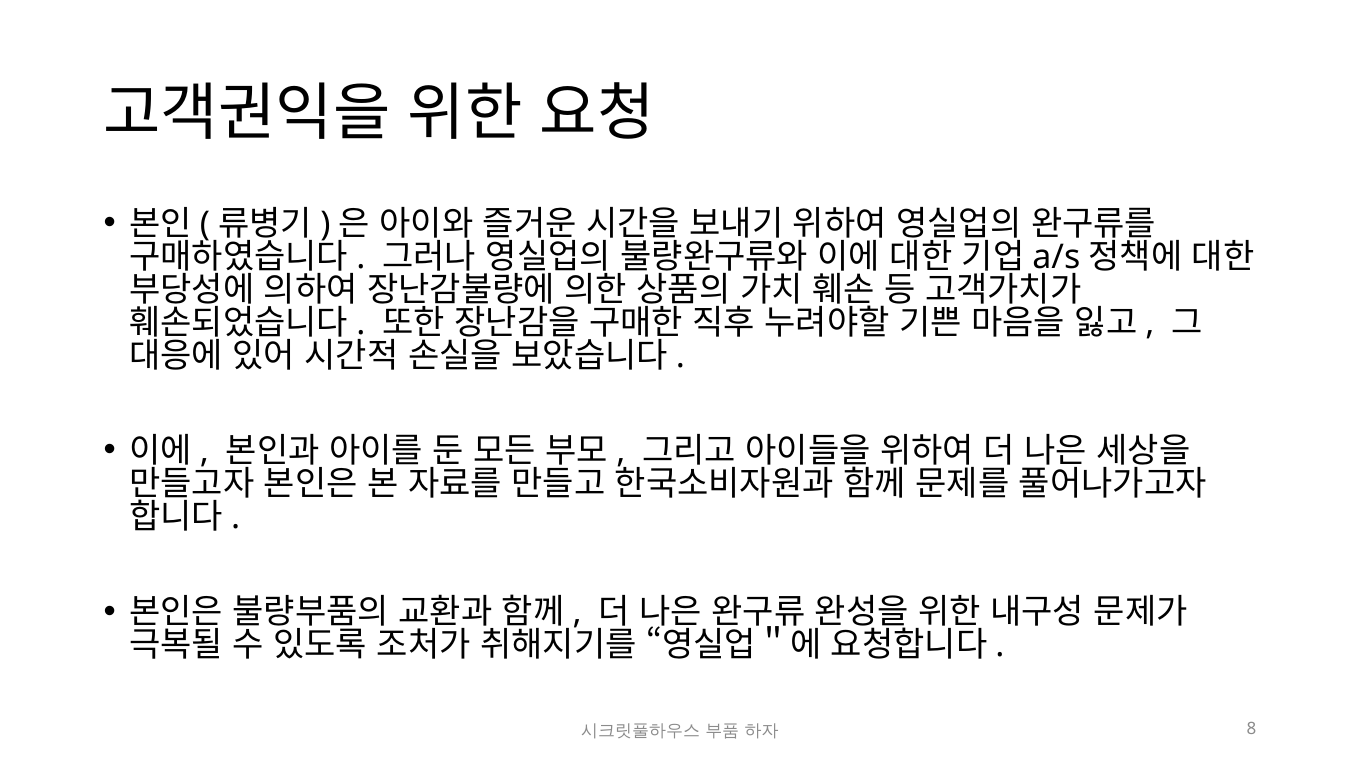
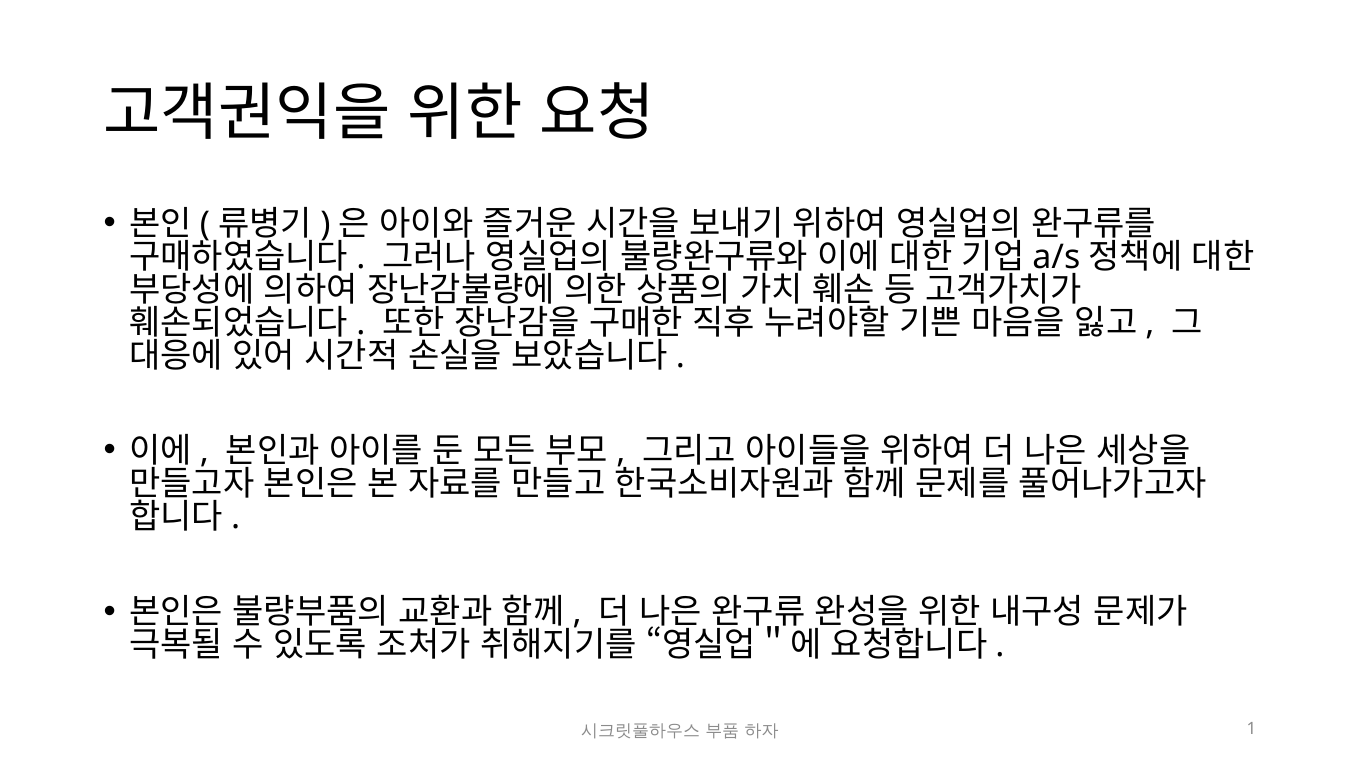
8: 8 -> 1
